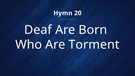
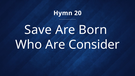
Deaf: Deaf -> Save
Torment: Torment -> Consider
